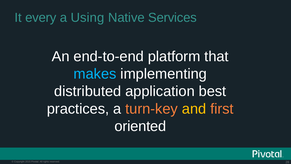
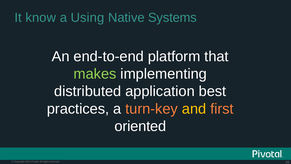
every: every -> know
Services: Services -> Systems
makes colour: light blue -> light green
